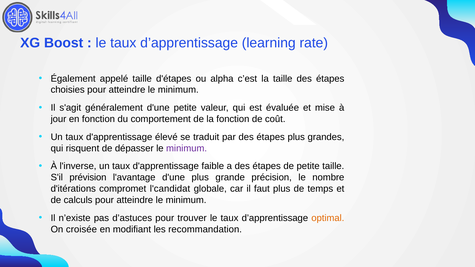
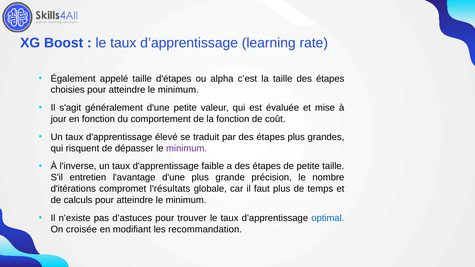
prévision: prévision -> entretien
l'candidat: l'candidat -> l'résultats
optimal colour: orange -> blue
